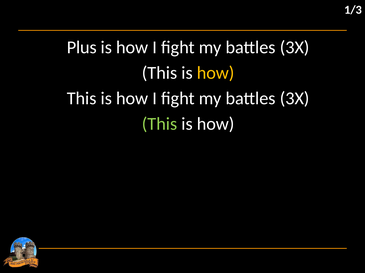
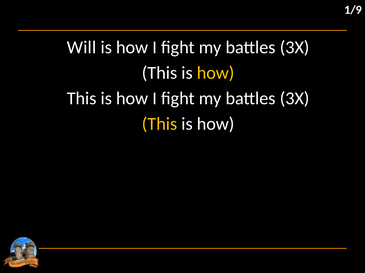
1/3: 1/3 -> 1/9
Plus: Plus -> Will
This at (160, 124) colour: light green -> yellow
